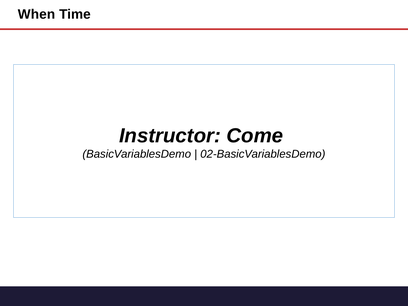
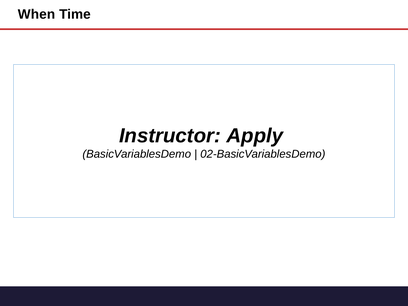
Come: Come -> Apply
